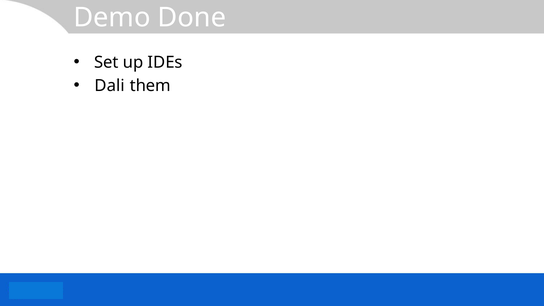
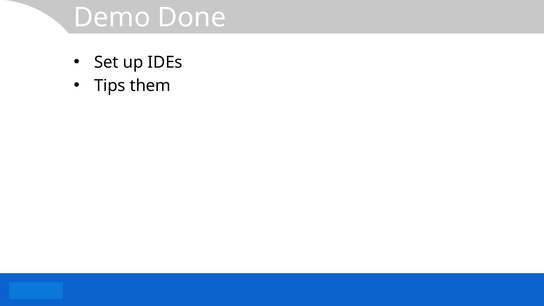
Dali: Dali -> Tips
